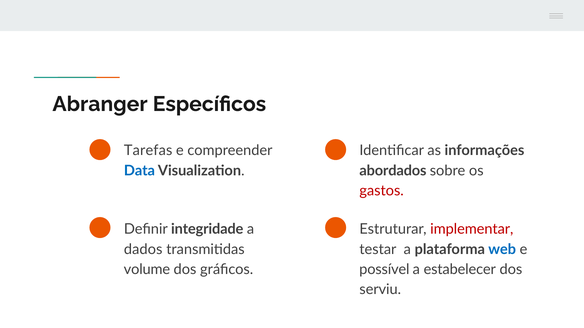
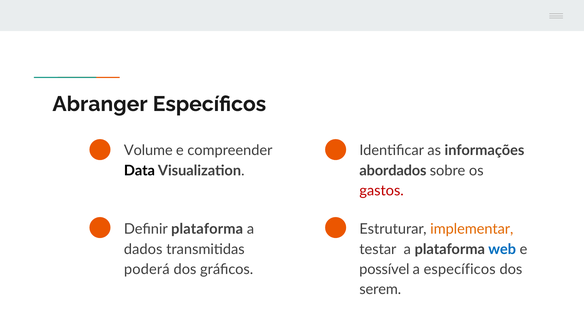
Tarefas: Tarefas -> Volume
Data colour: blue -> black
Definir integridade: integridade -> plataforma
implementar colour: red -> orange
volume: volume -> poderá
a estabelecer: estabelecer -> específicos
serviu: serviu -> serem
